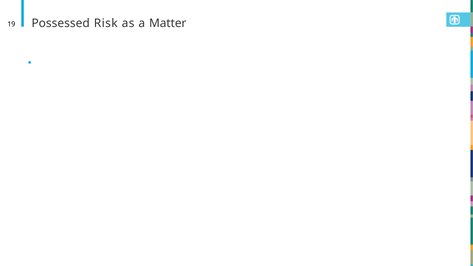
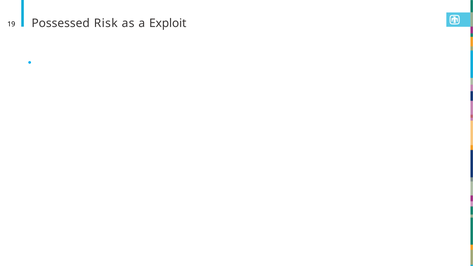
Matter: Matter -> Exploit
